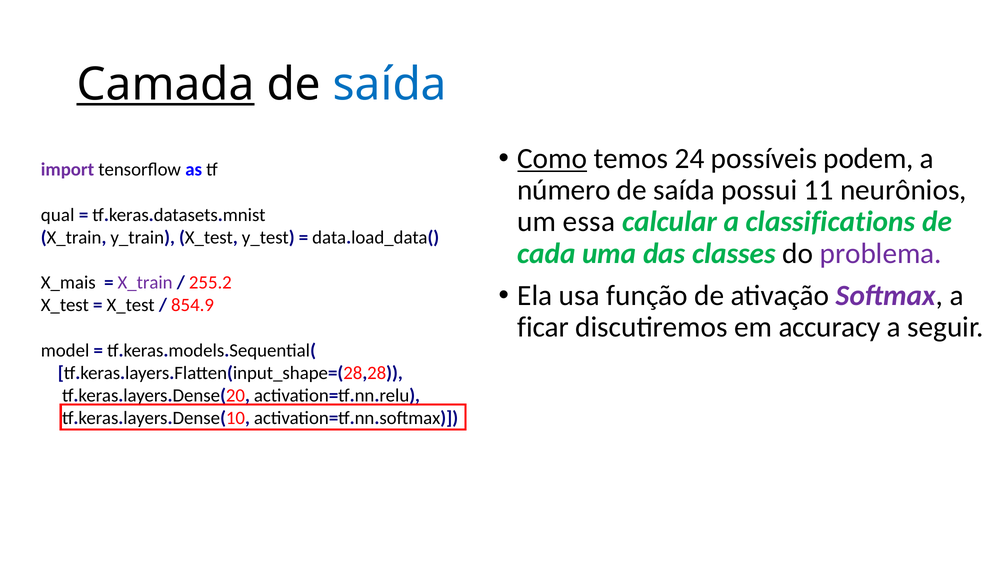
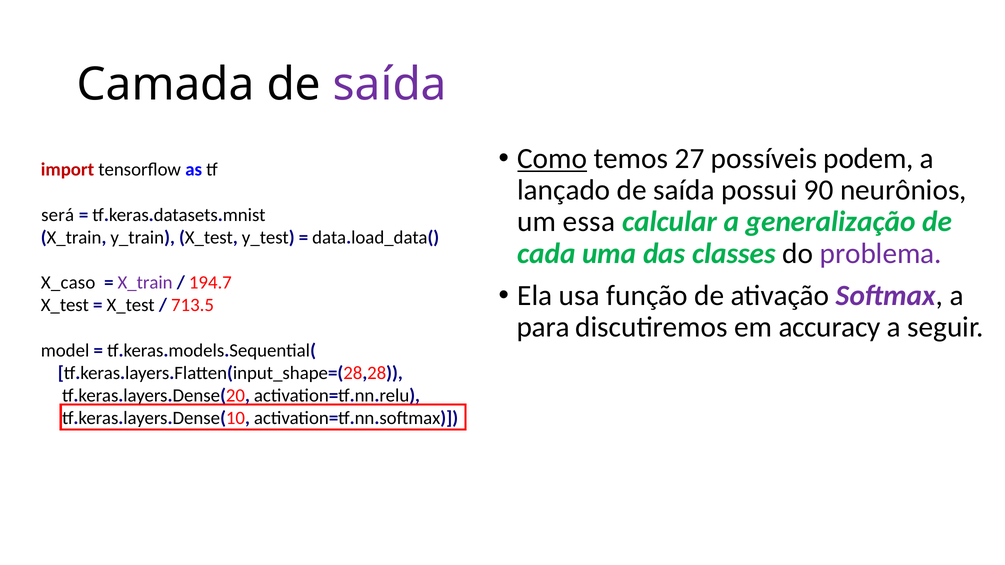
Camada underline: present -> none
saída at (390, 84) colour: blue -> purple
24: 24 -> 27
import colour: purple -> red
número: número -> lançado
11: 11 -> 90
qual: qual -> será
classifications: classifications -> generalização
X_mais: X_mais -> X_caso
255.2: 255.2 -> 194.7
854.9: 854.9 -> 713.5
ficar: ficar -> para
